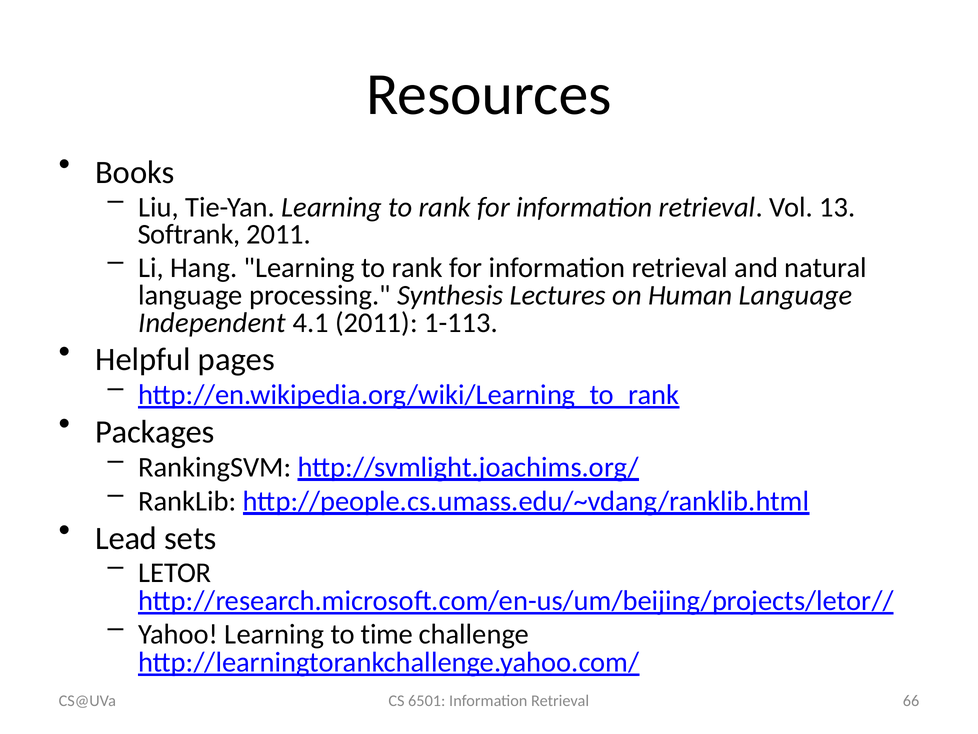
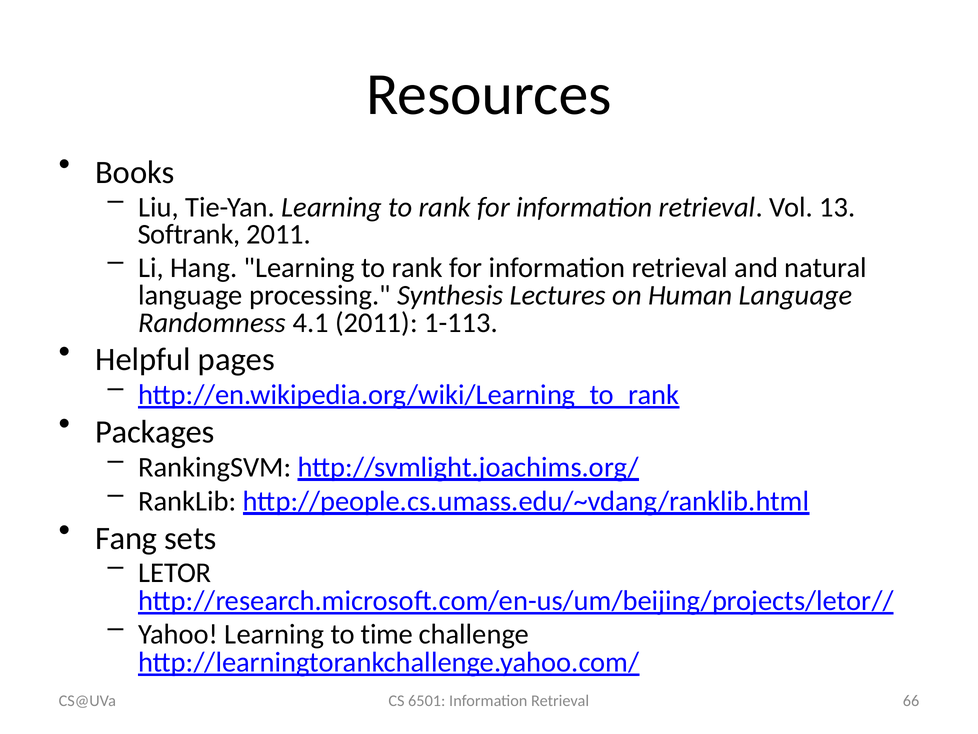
Independent: Independent -> Randomness
Lead: Lead -> Fang
